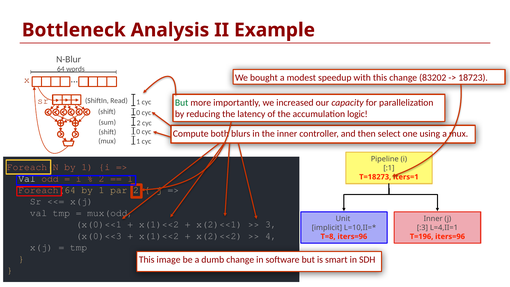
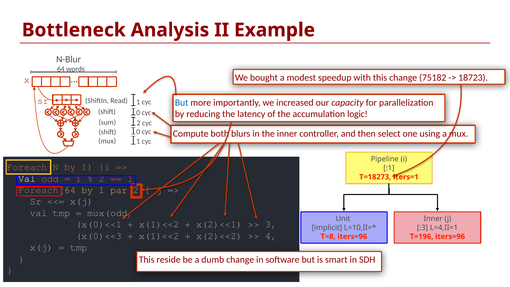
83202: 83202 -> 75182
But at (182, 103) colour: green -> blue
image: image -> reside
